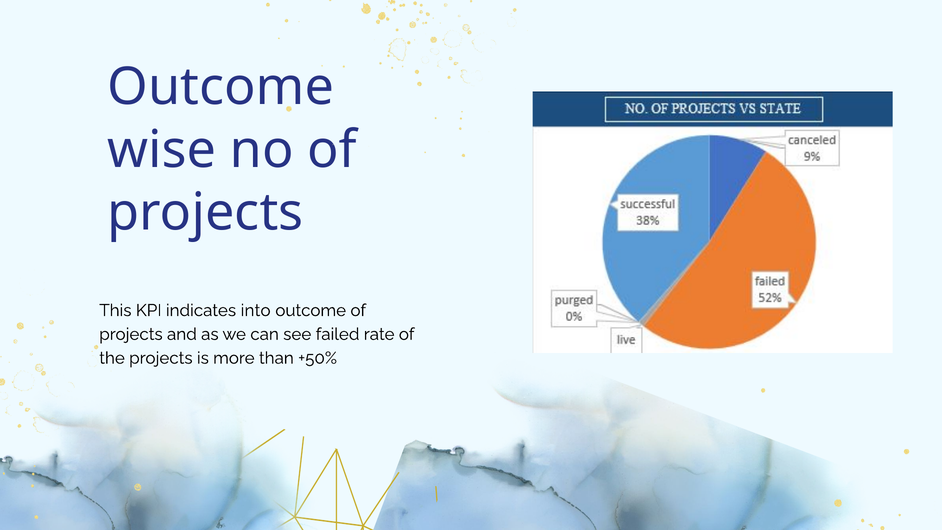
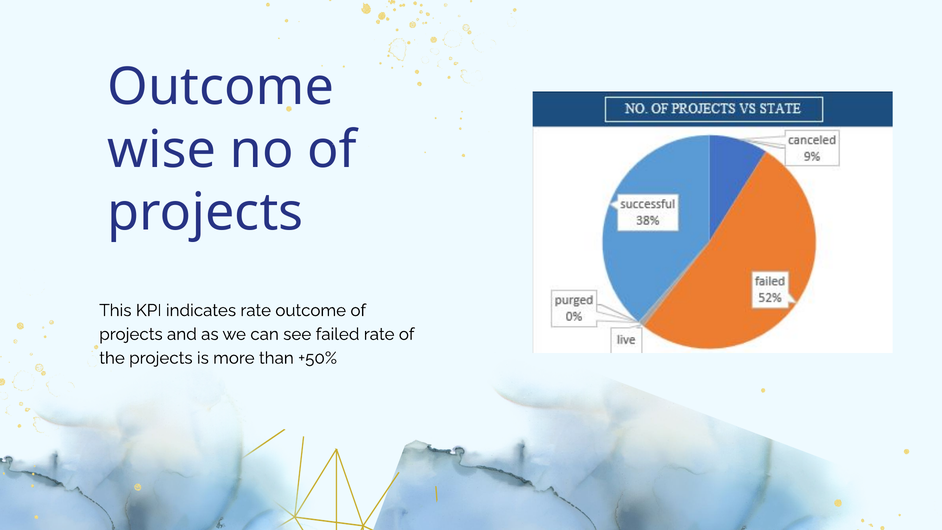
indicates into: into -> rate
